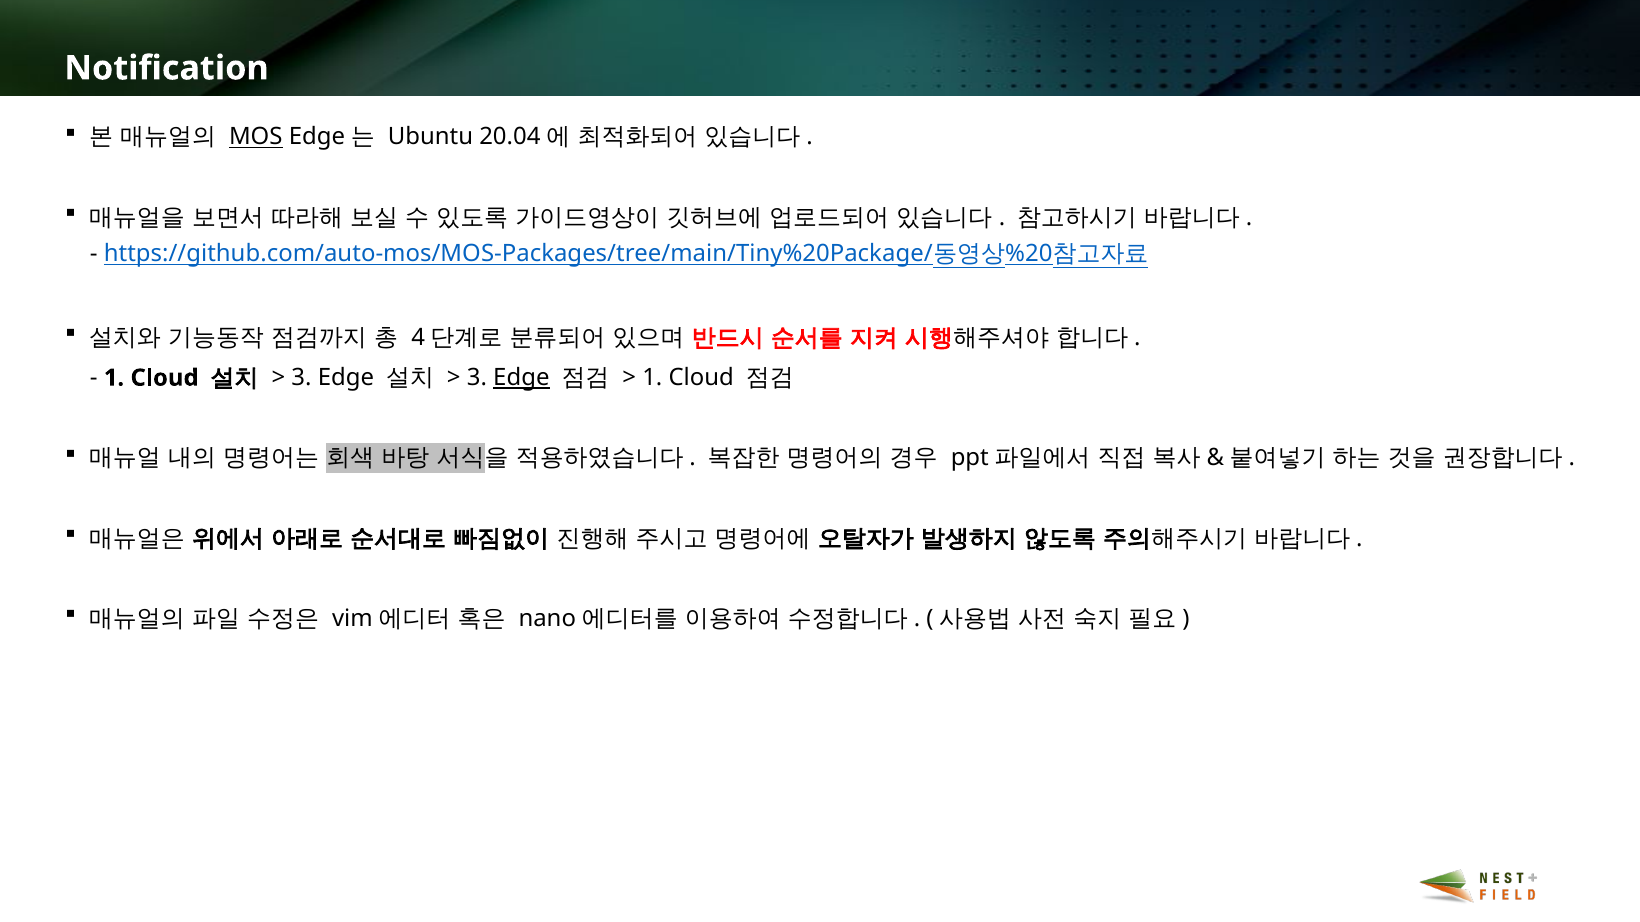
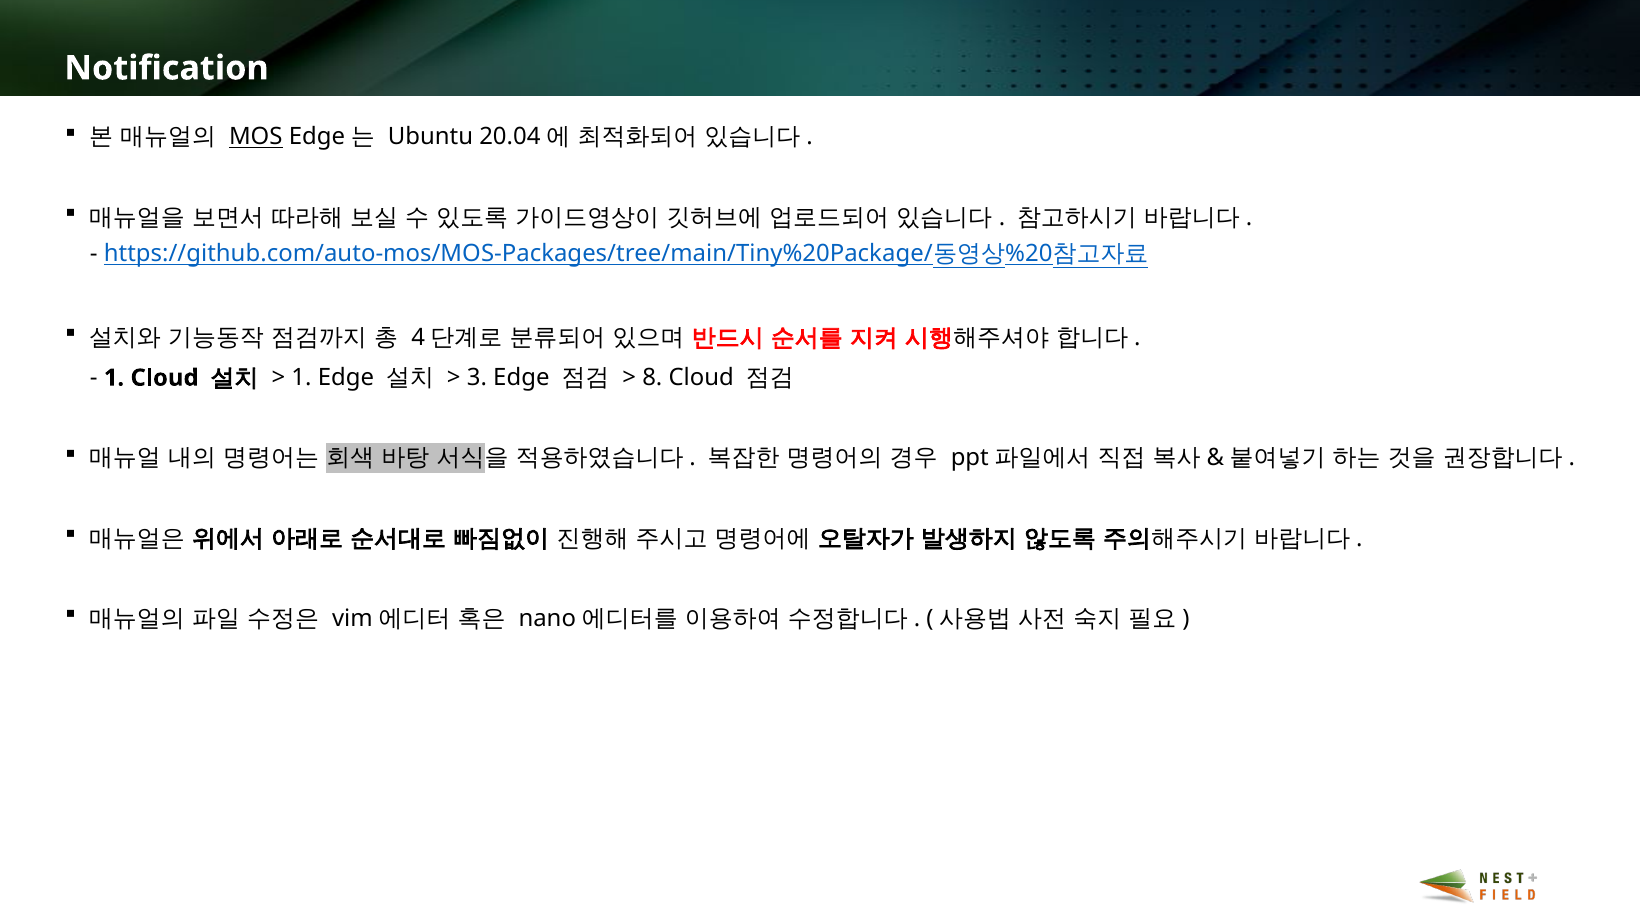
3 at (301, 378): 3 -> 1
Edge at (521, 378) underline: present -> none
1 at (652, 378): 1 -> 8
